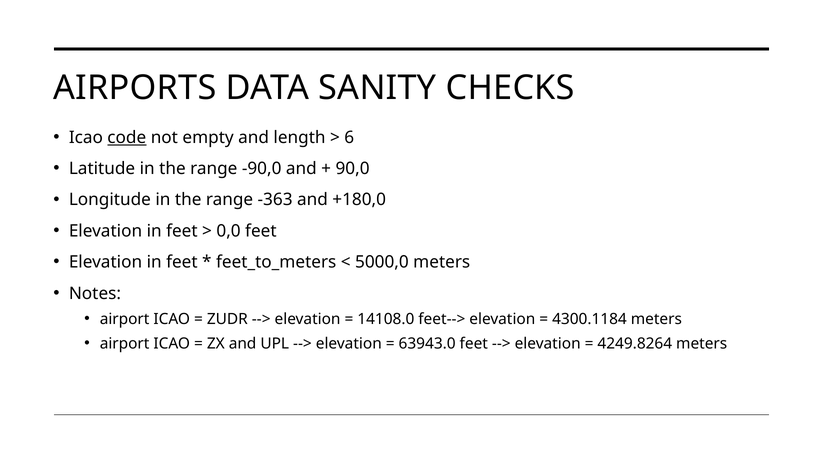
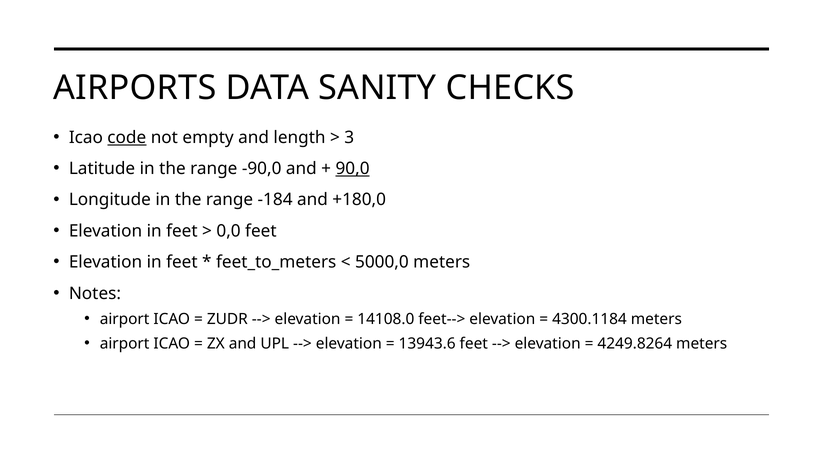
6: 6 -> 3
90,0 underline: none -> present
-363: -363 -> -184
63943.0: 63943.0 -> 13943.6
